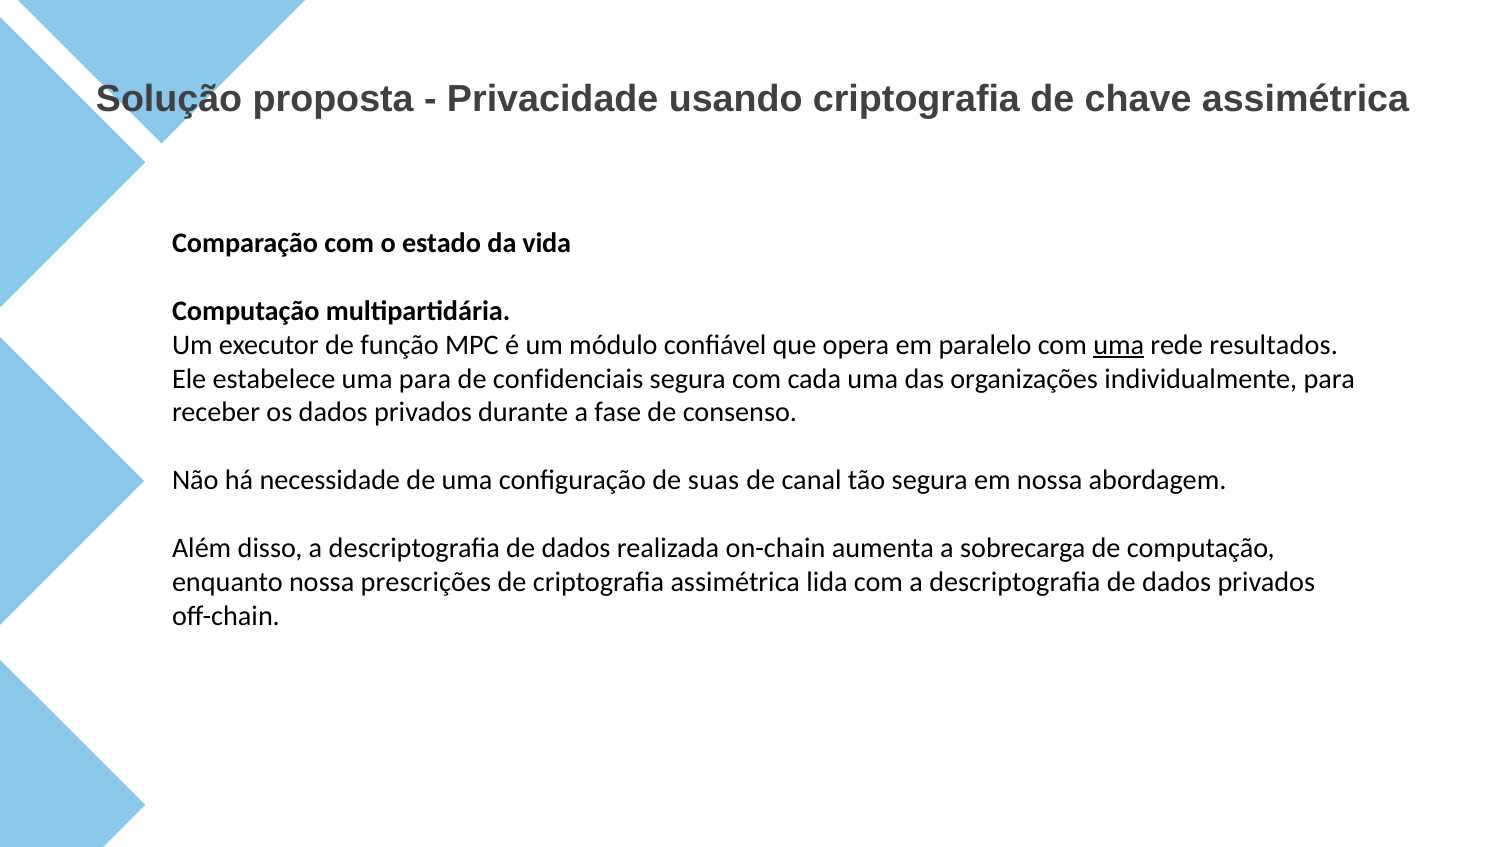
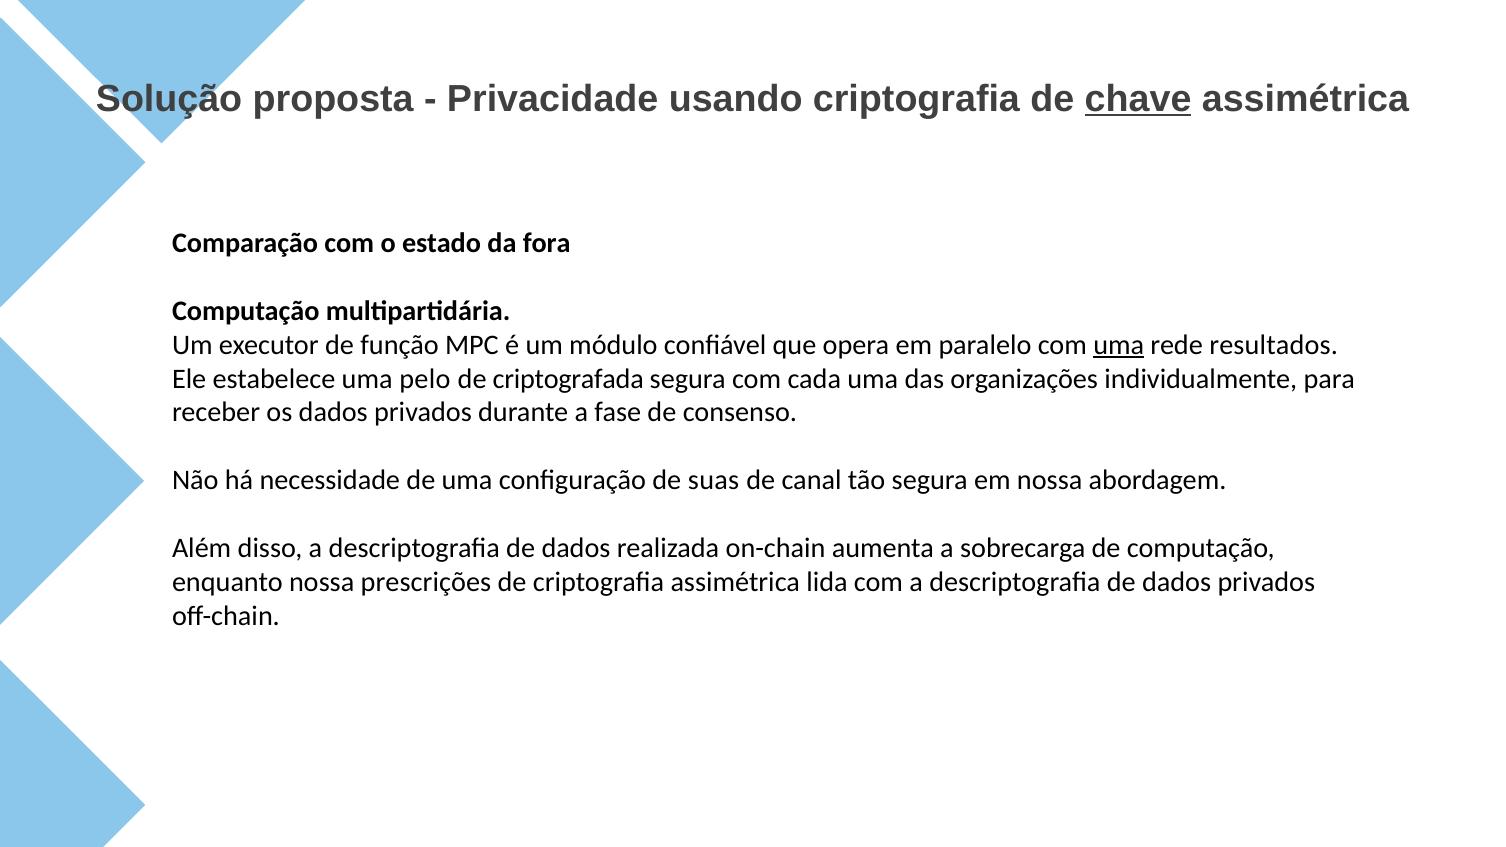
chave underline: none -> present
vida: vida -> fora
uma para: para -> pelo
confidenciais: confidenciais -> criptografada
